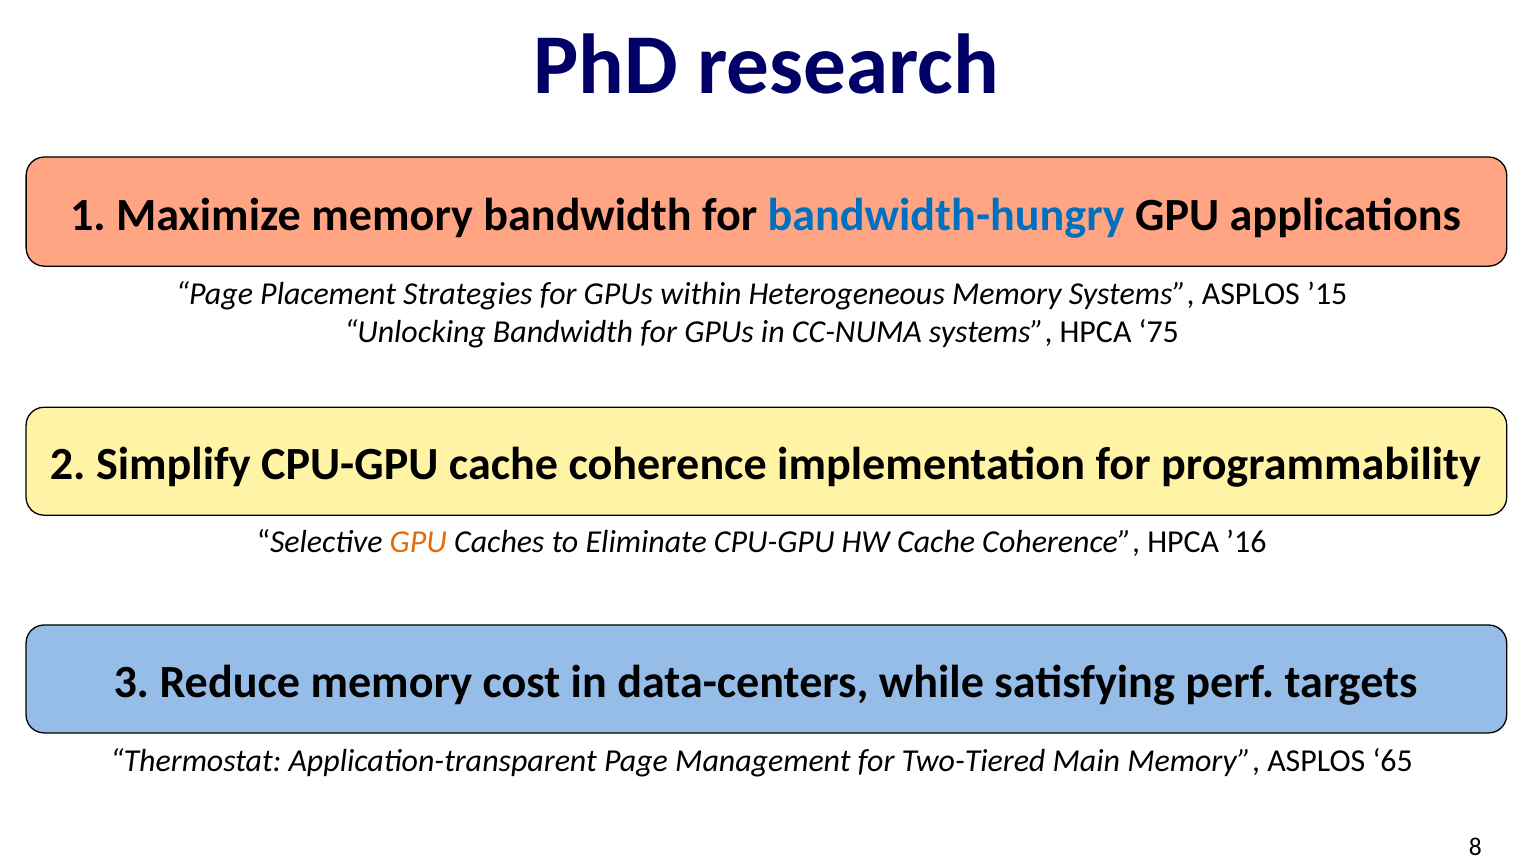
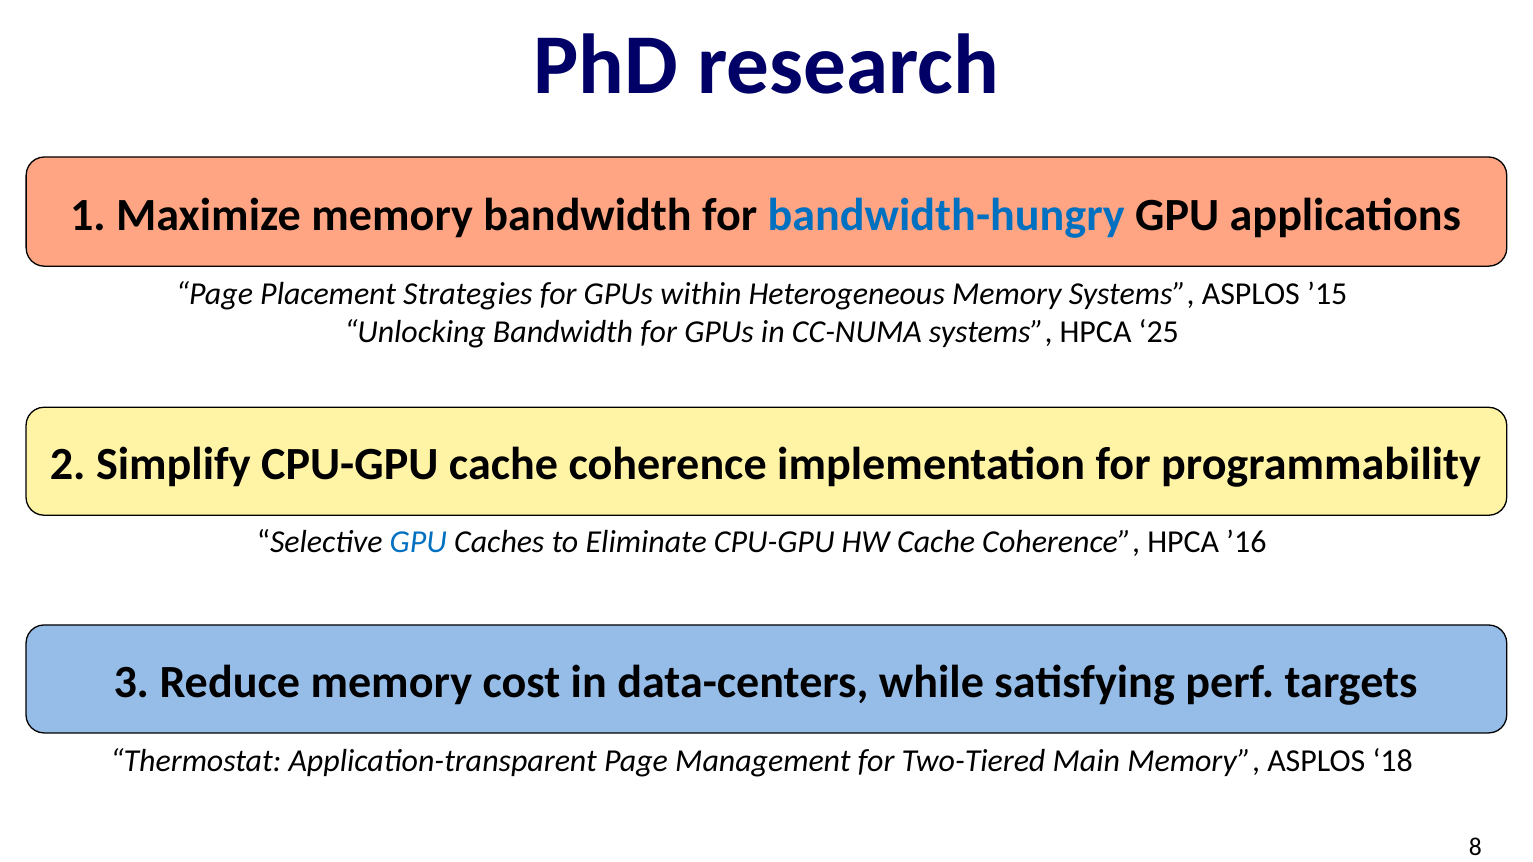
75: 75 -> 25
GPU at (418, 542) colour: orange -> blue
65: 65 -> 18
